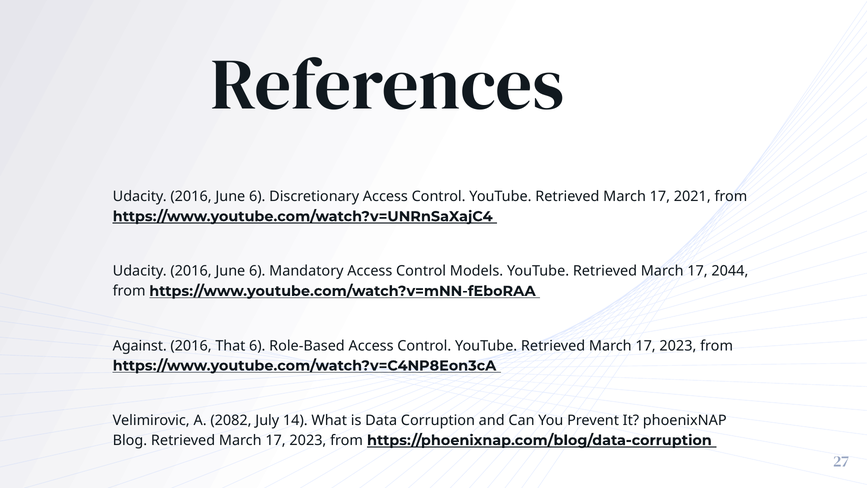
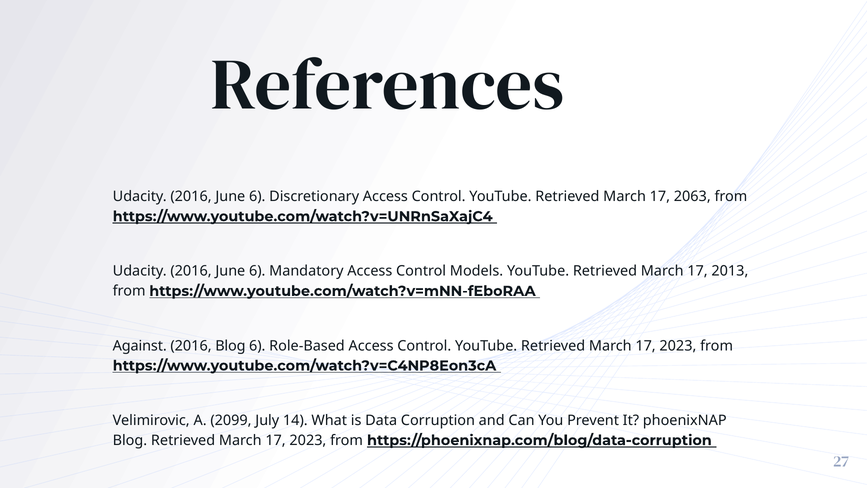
2021: 2021 -> 2063
2044: 2044 -> 2013
2016 That: That -> Blog
2082: 2082 -> 2099
